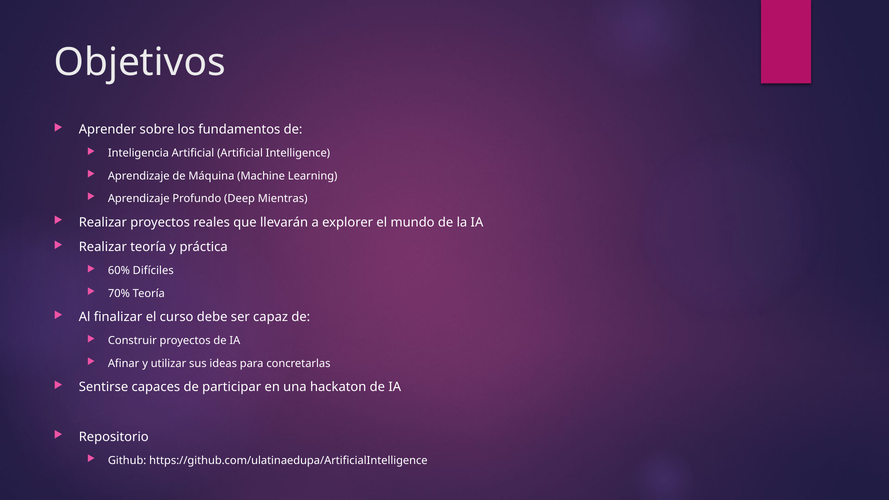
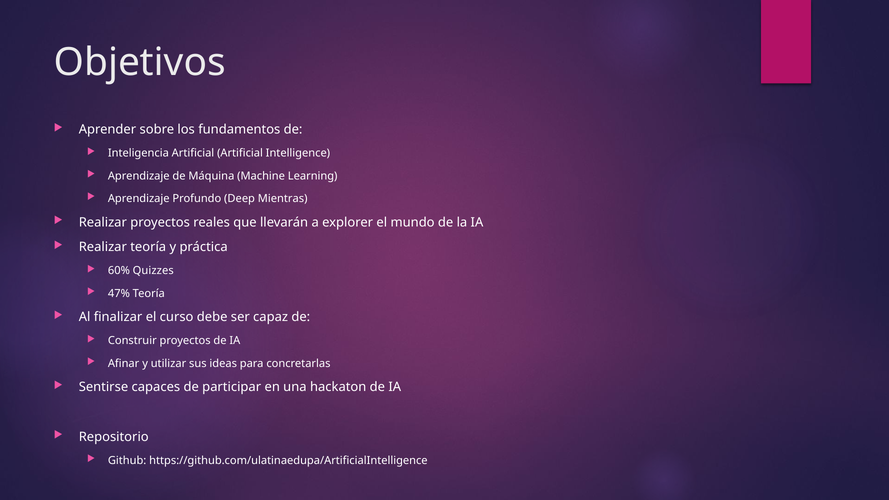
Difíciles: Difíciles -> Quizzes
70%: 70% -> 47%
